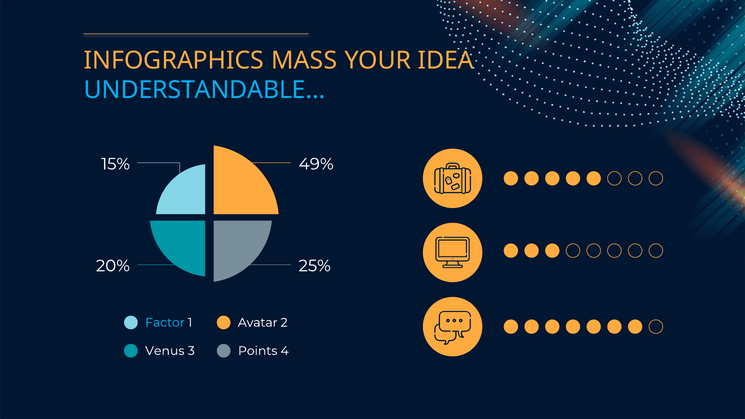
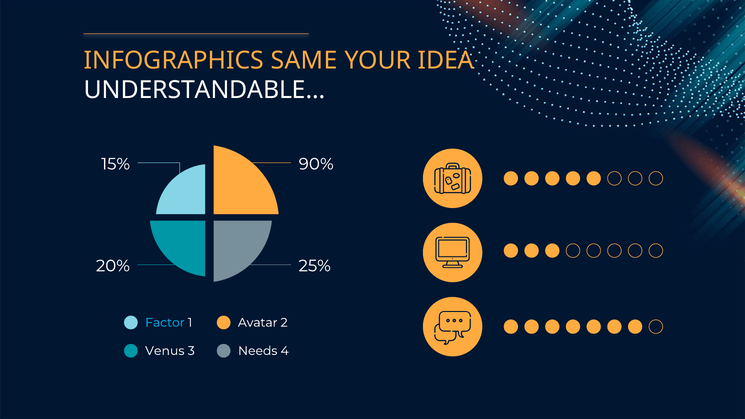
MASS: MASS -> SAME
UNDERSTANDABLE colour: light blue -> white
49%: 49% -> 90%
Points: Points -> Needs
